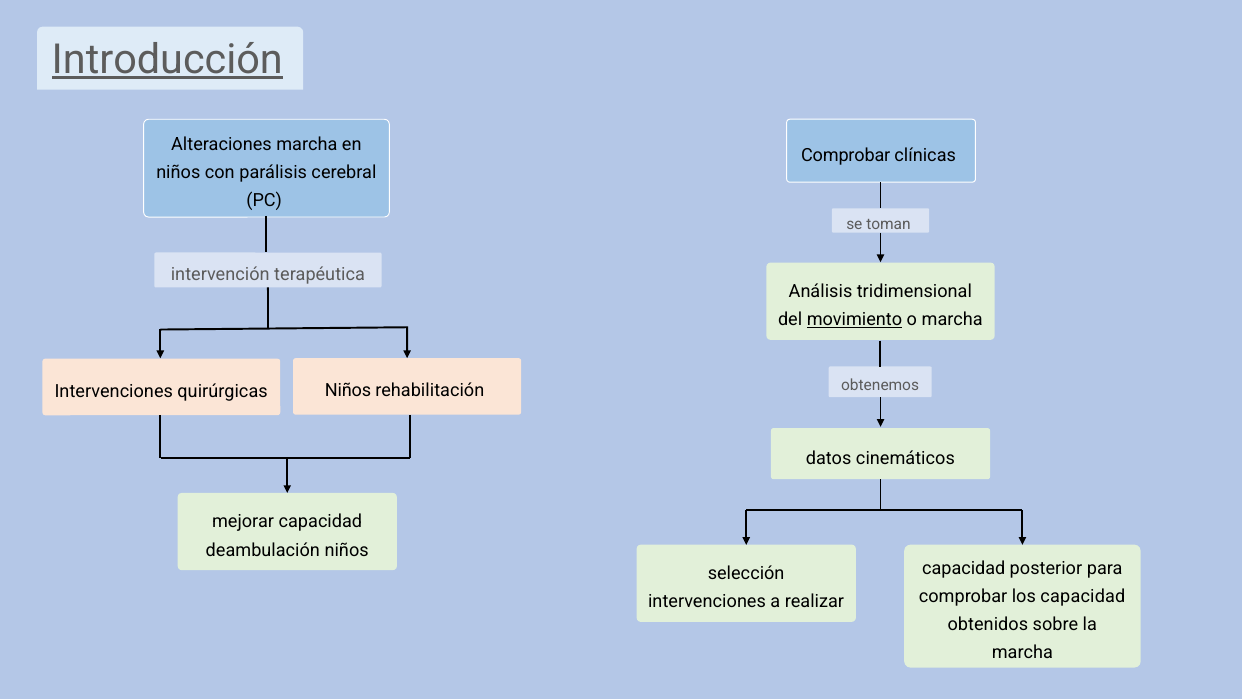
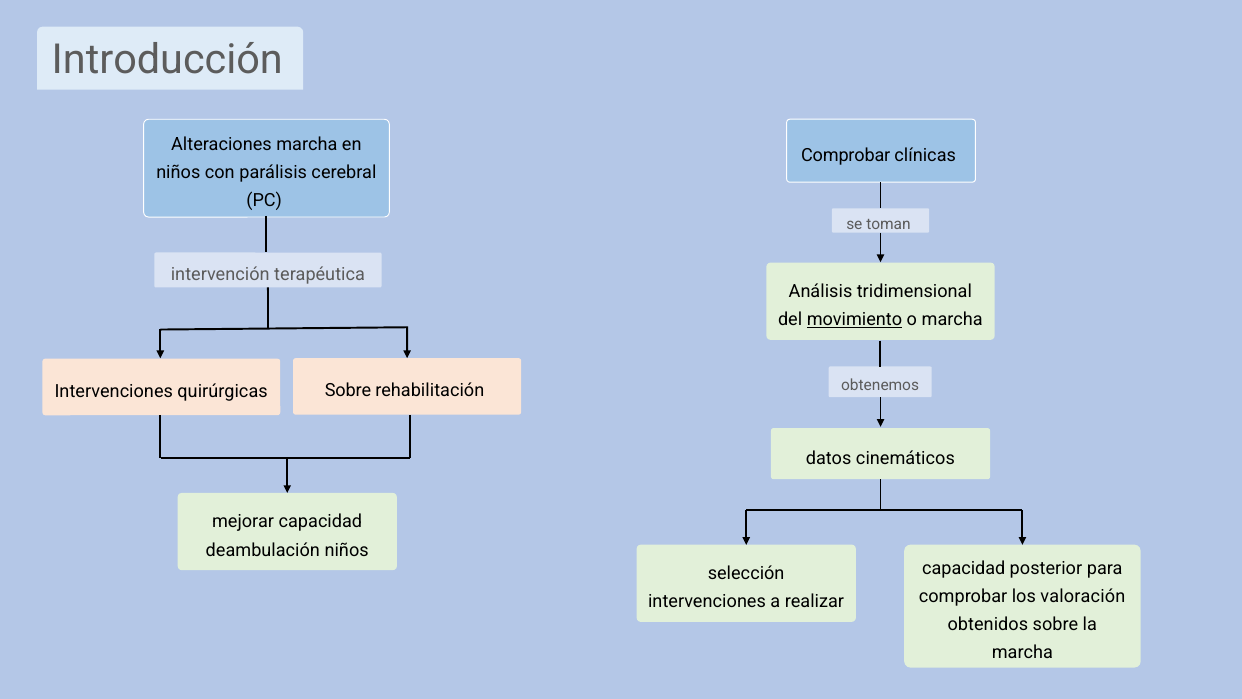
Introducción underline: present -> none
quirúrgicas Niños: Niños -> Sobre
los capacidad: capacidad -> valoración
